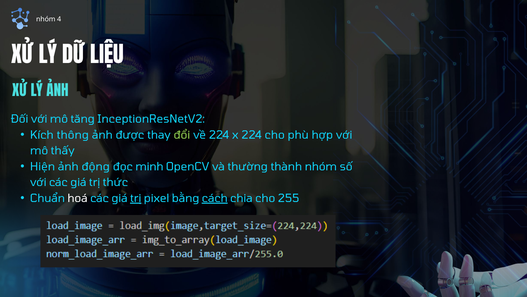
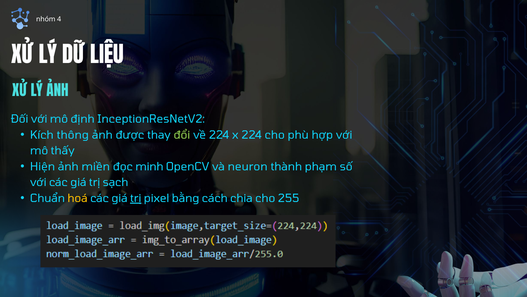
tăng: tăng -> định
động: động -> miền
thường: thường -> neuron
thành nhóm: nhóm -> phạm
thức: thức -> sạch
hoá colour: white -> yellow
cách underline: present -> none
